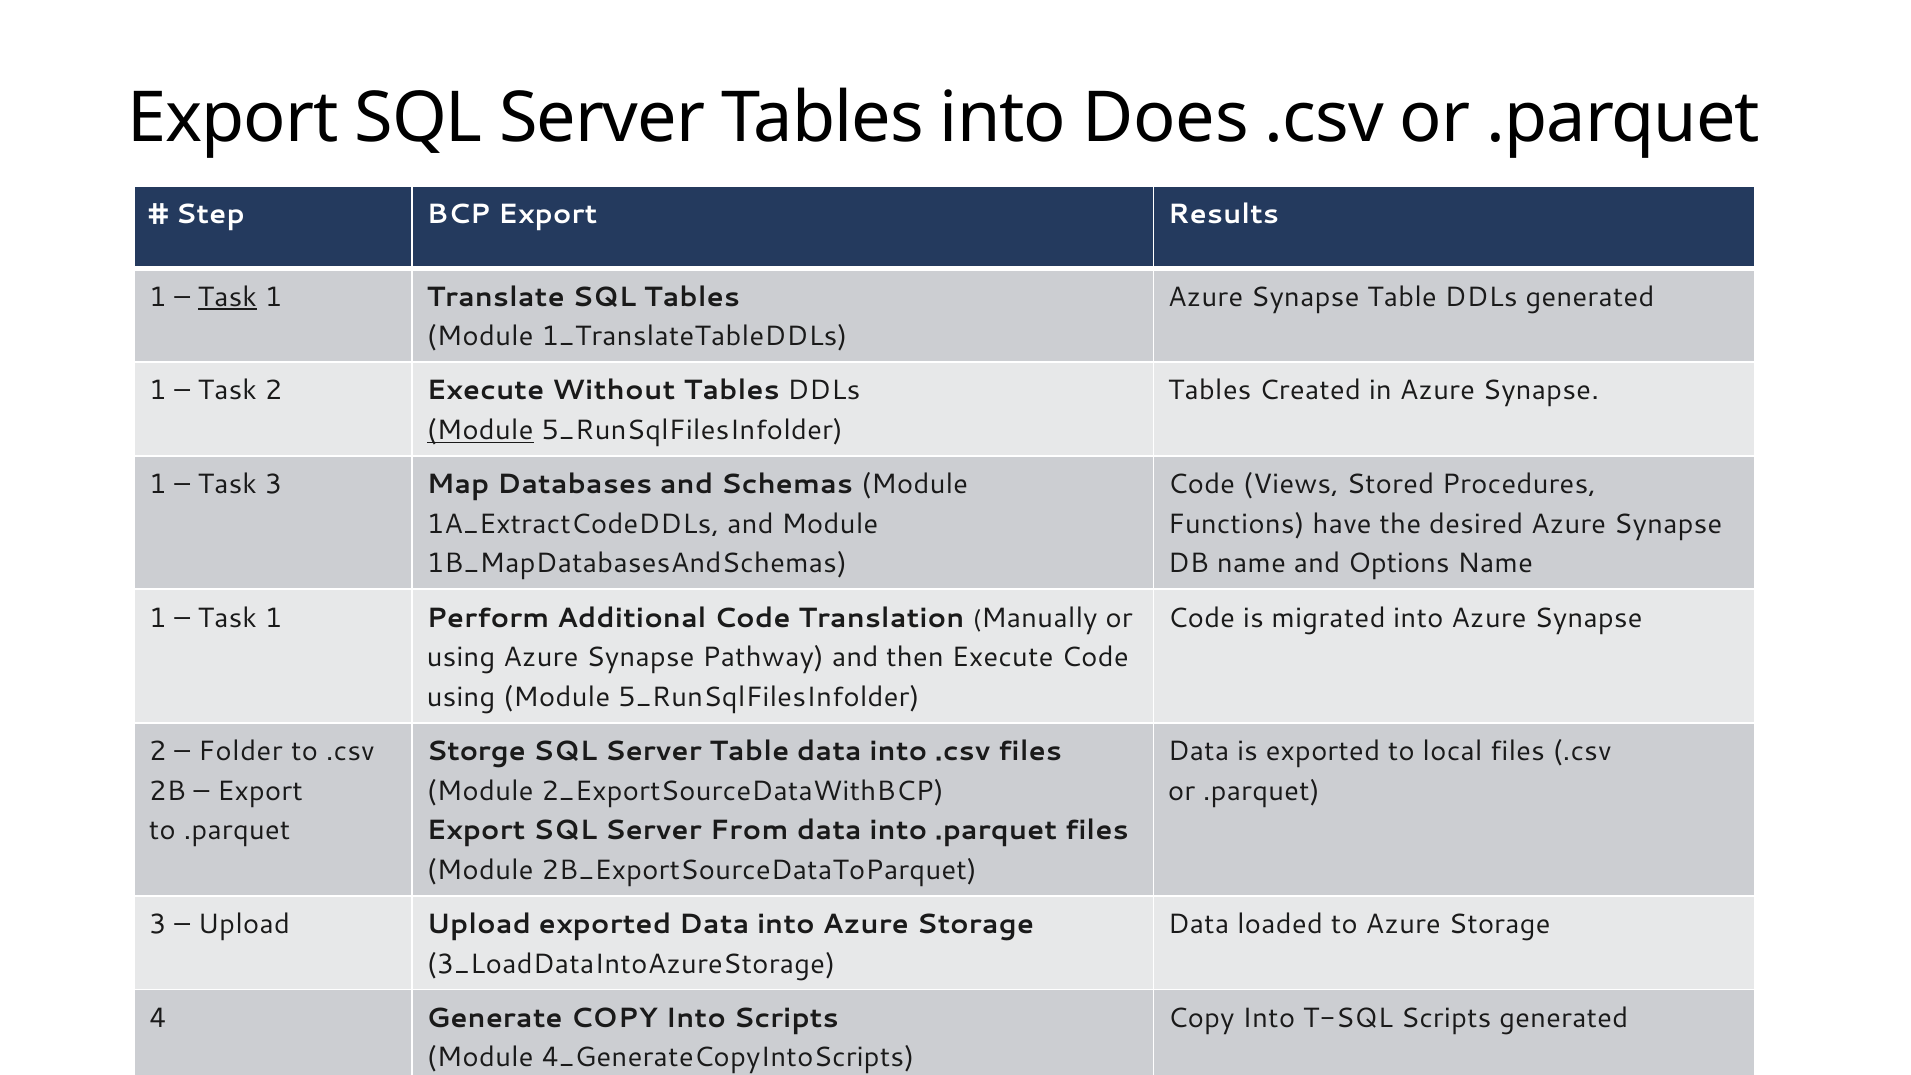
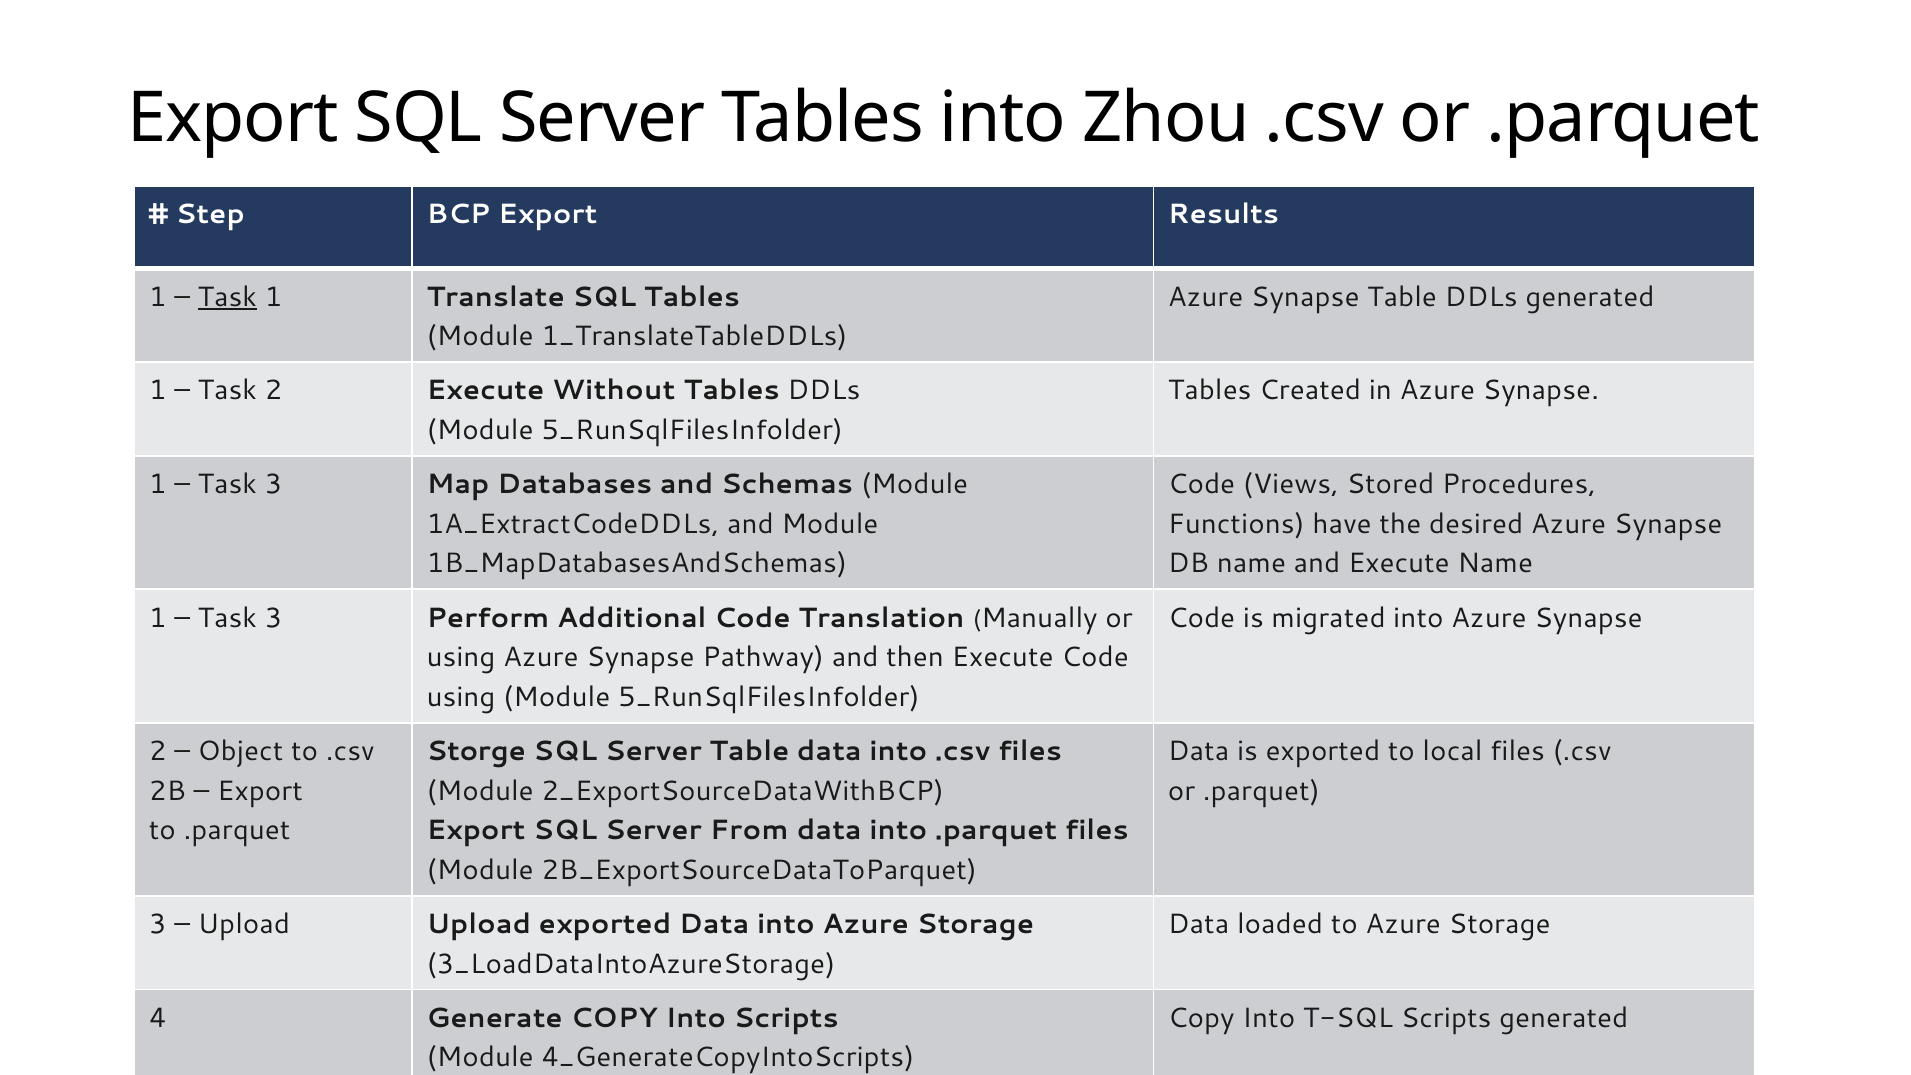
Does: Does -> Zhou
Module at (480, 430) underline: present -> none
and Options: Options -> Execute
1 at (274, 618): 1 -> 3
Folder: Folder -> Object
